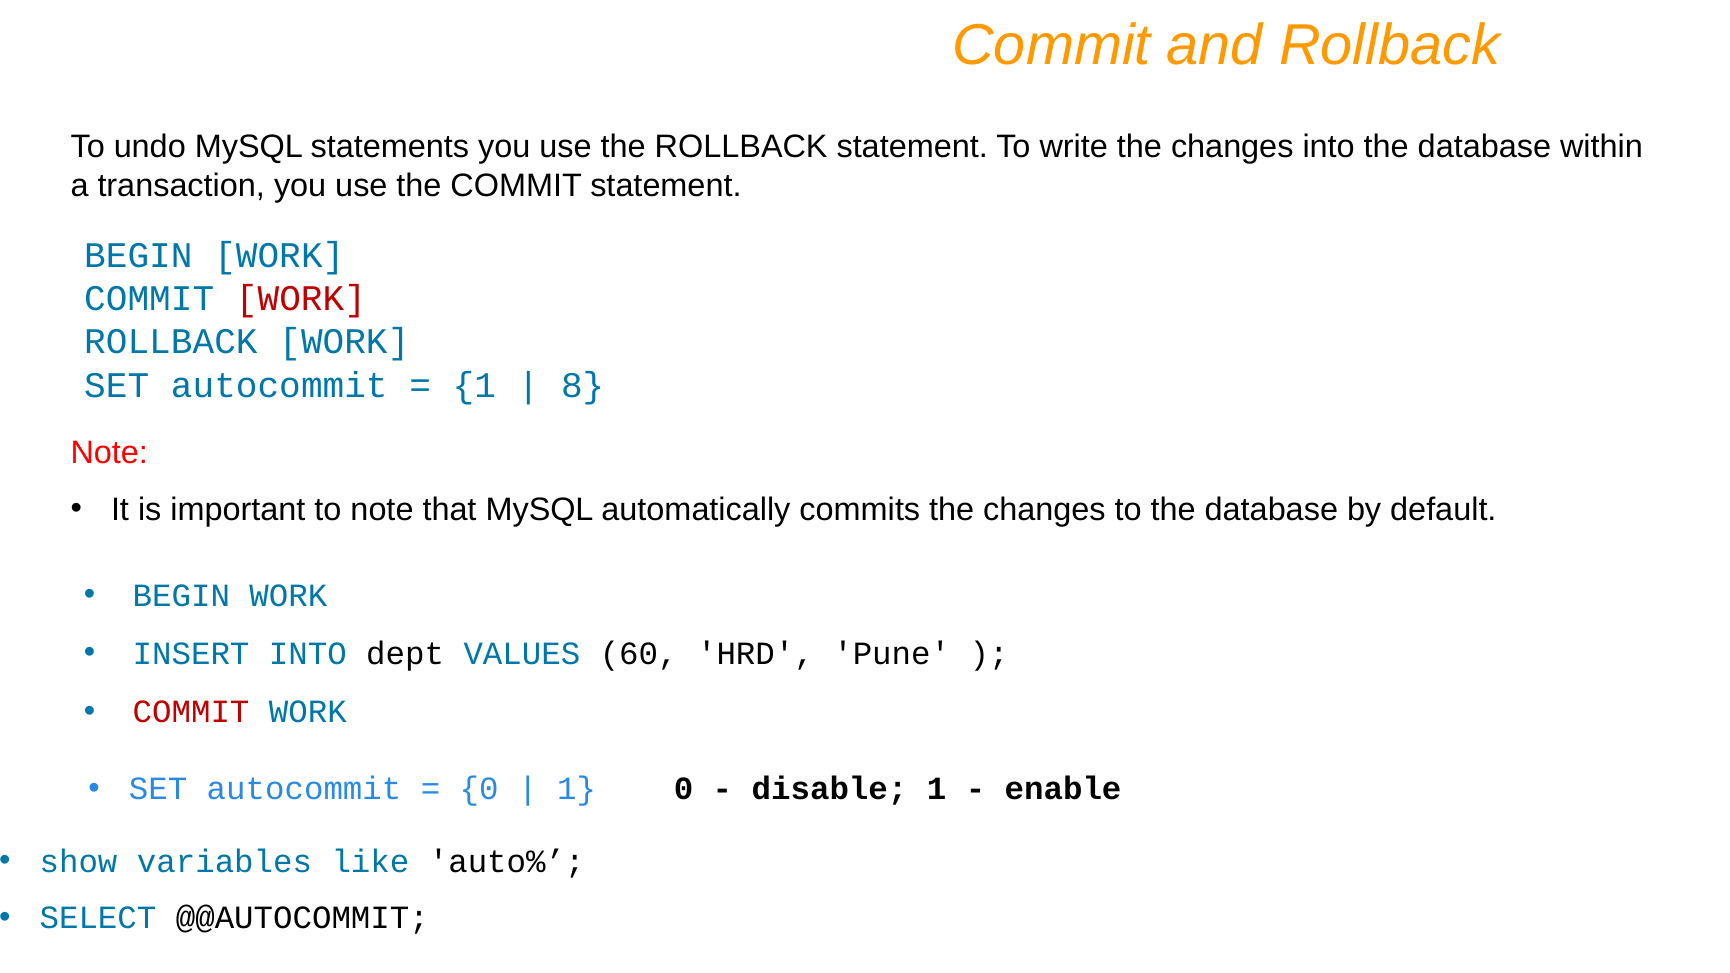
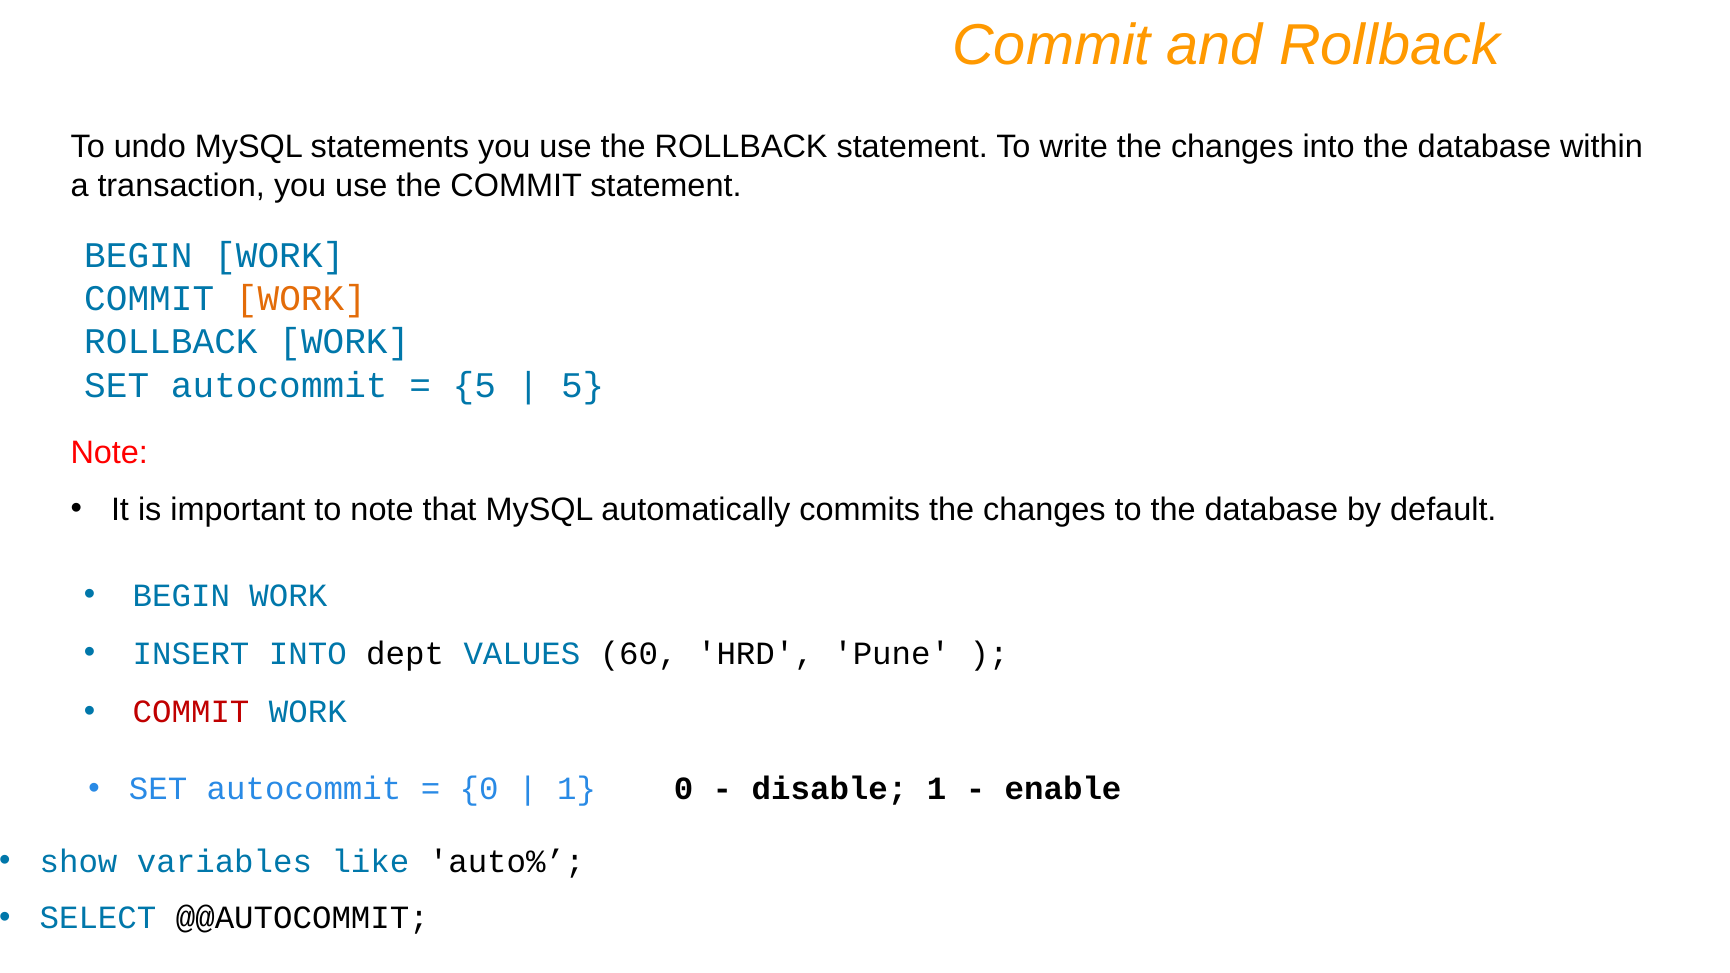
WORK at (301, 299) colour: red -> orange
1 at (474, 385): 1 -> 5
8 at (583, 385): 8 -> 5
